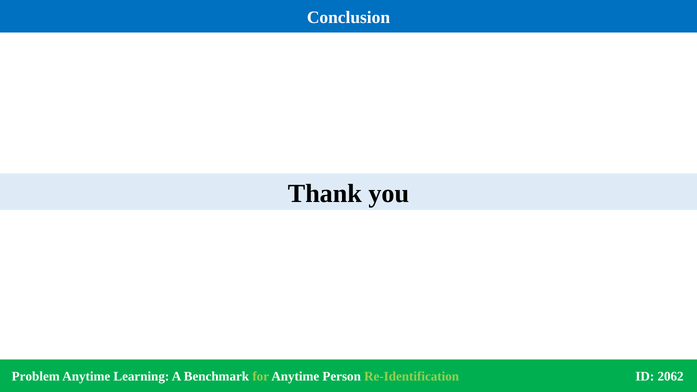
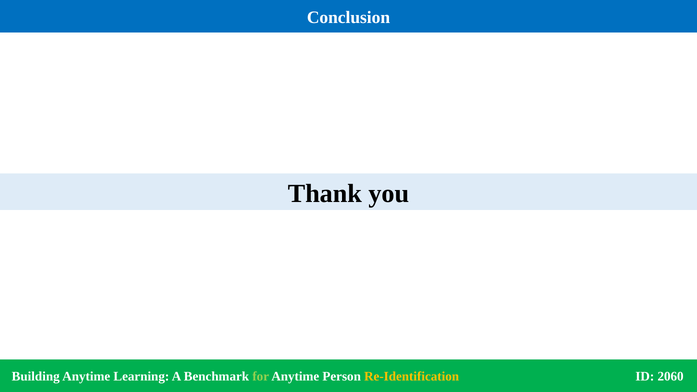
Problem: Problem -> Building
Re-Identification colour: light green -> yellow
2062: 2062 -> 2060
